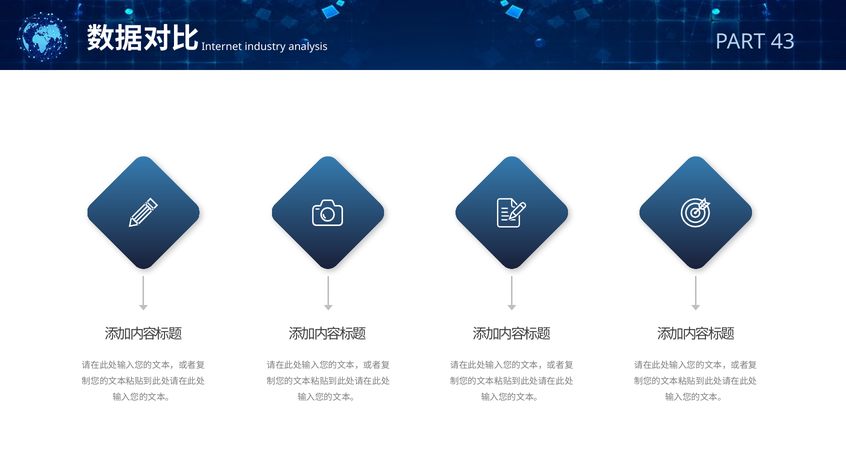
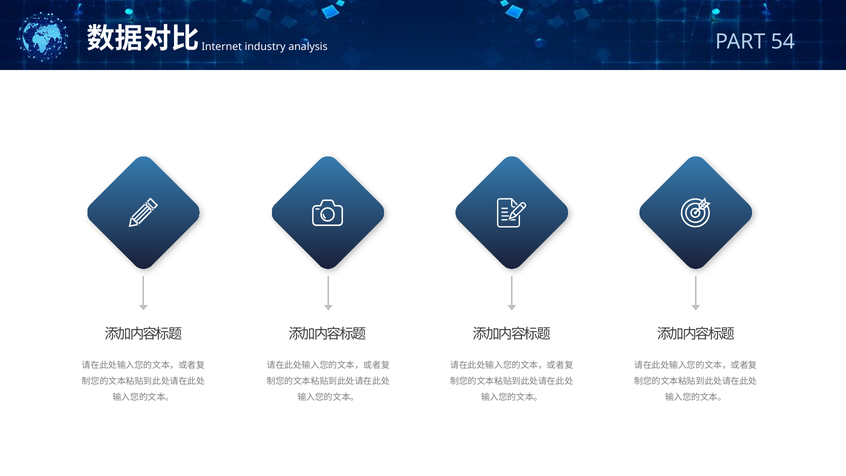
43: 43 -> 54
